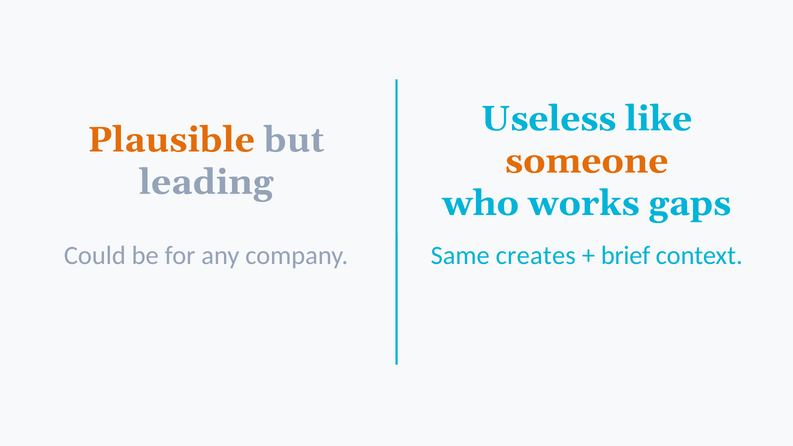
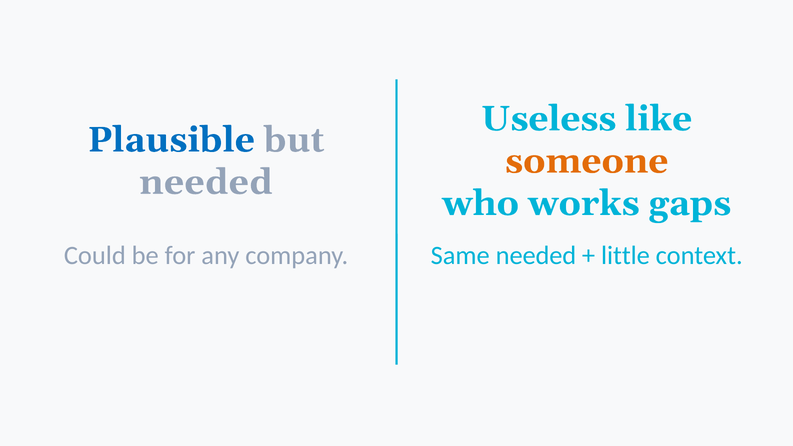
Plausible colour: orange -> blue
leading at (206, 182): leading -> needed
Same creates: creates -> needed
brief: brief -> little
